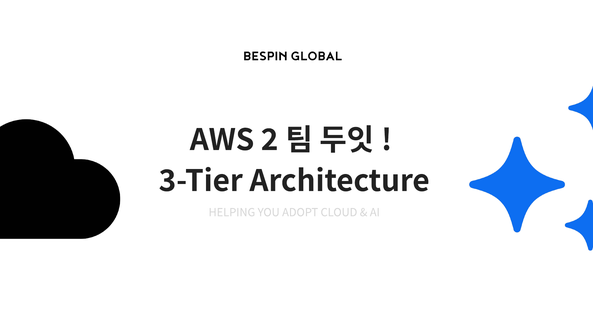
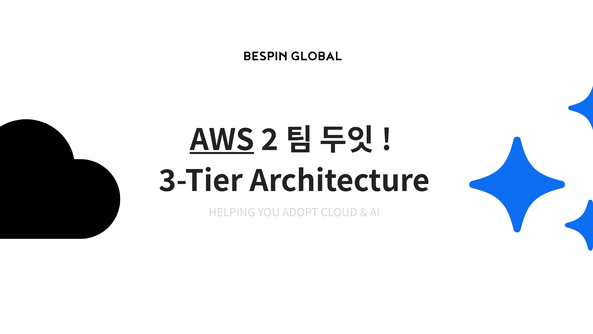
AWS underline: none -> present
